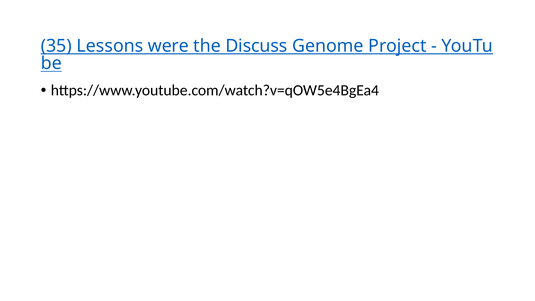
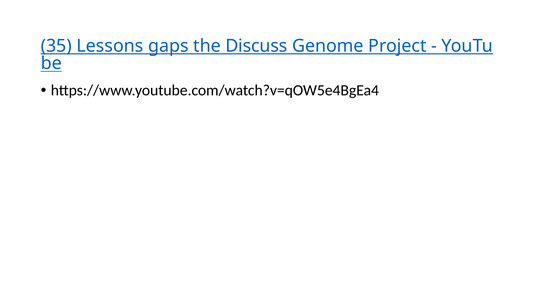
were: were -> gaps
